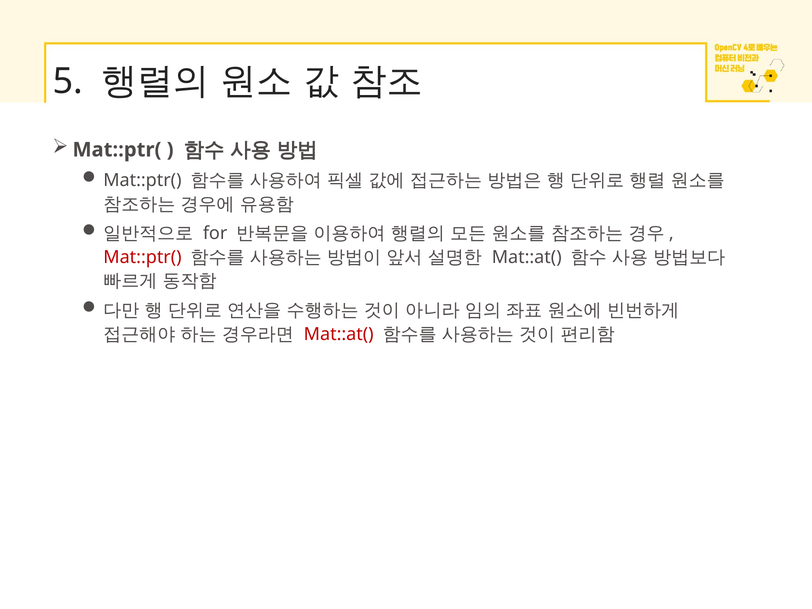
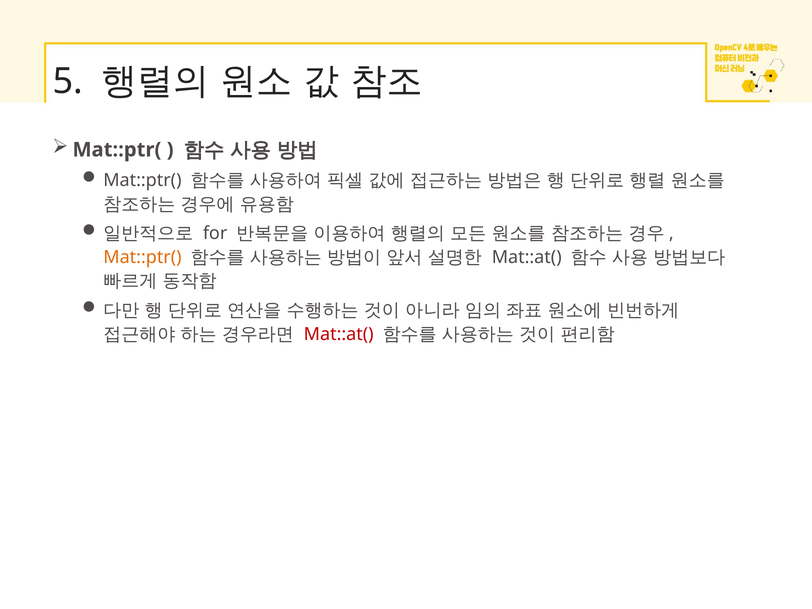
Mat::ptr( at (142, 257) colour: red -> orange
